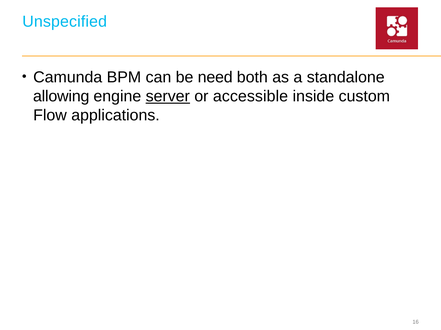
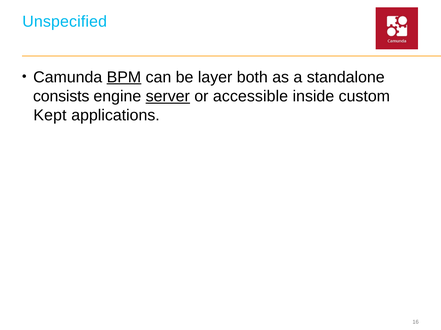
BPM underline: none -> present
need: need -> layer
allowing: allowing -> consists
Flow: Flow -> Kept
